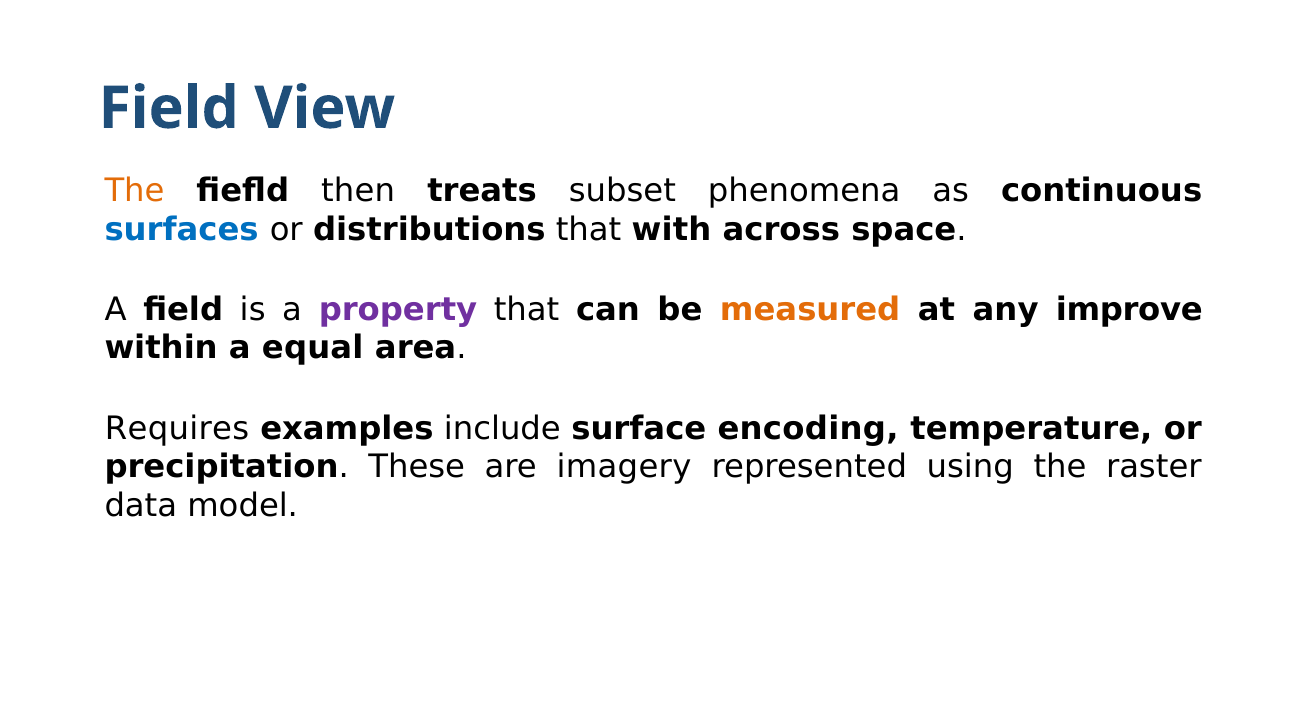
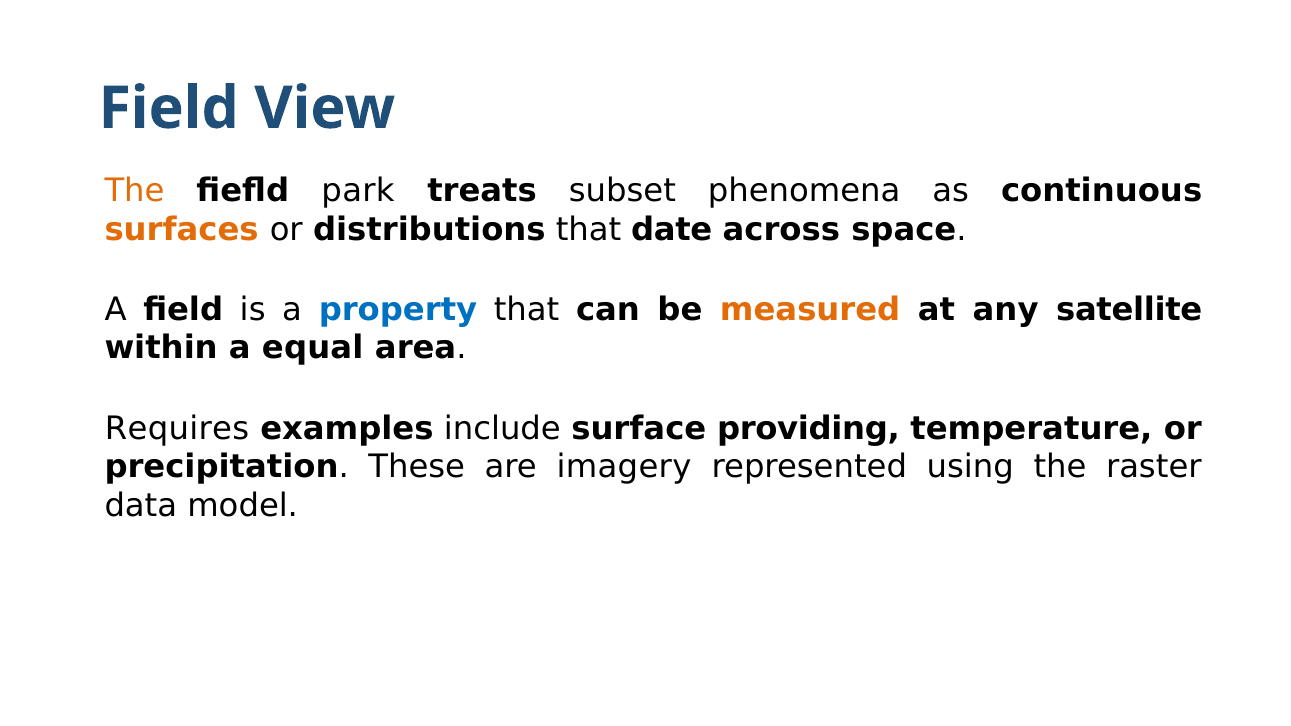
then: then -> park
surfaces colour: blue -> orange
with: with -> date
property colour: purple -> blue
improve: improve -> satellite
encoding: encoding -> providing
